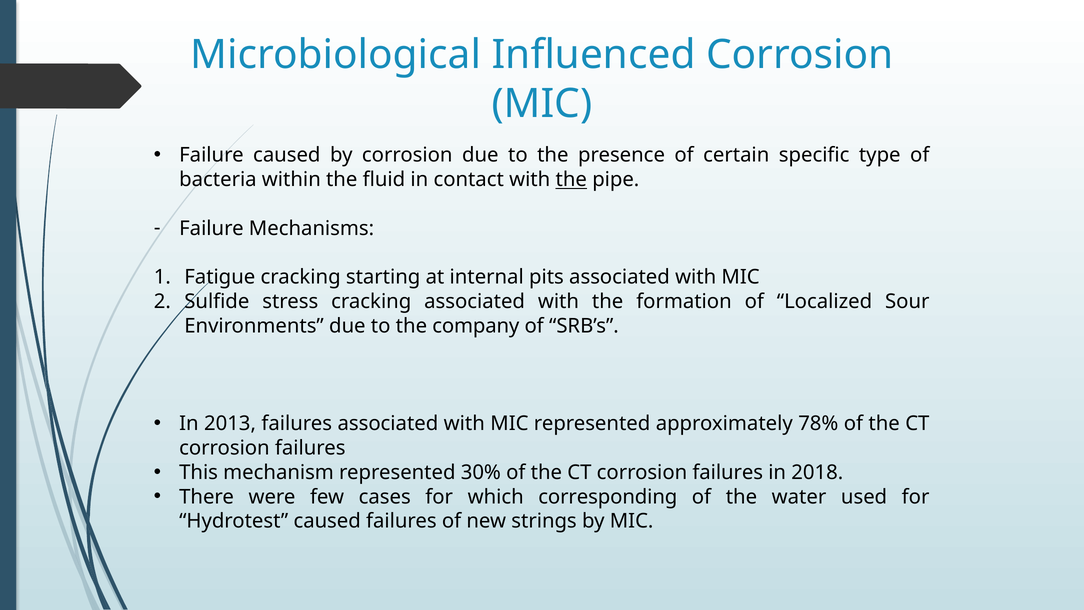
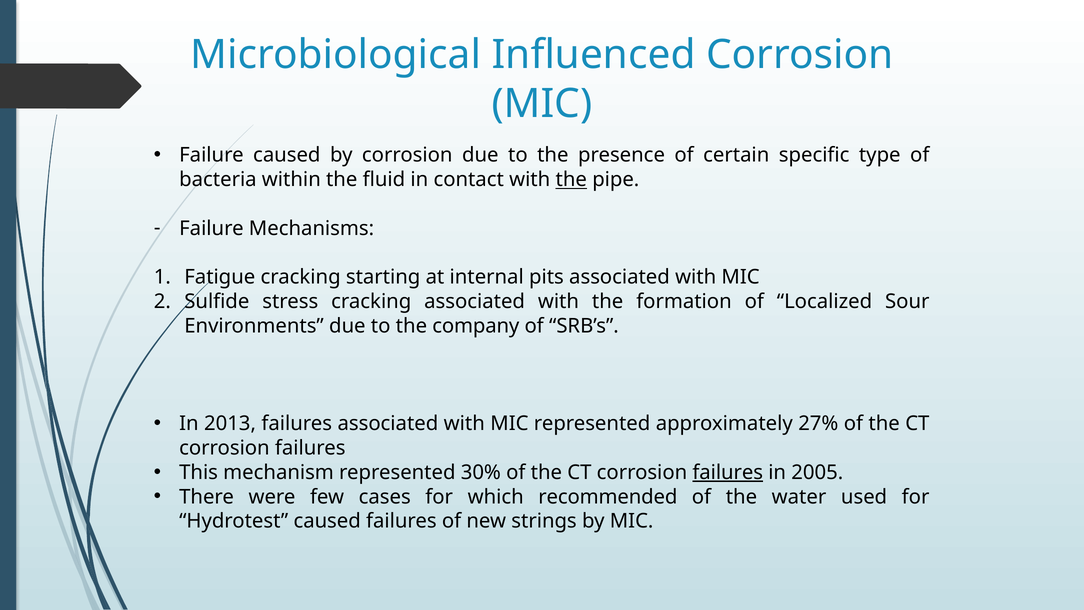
78%: 78% -> 27%
failures at (728, 472) underline: none -> present
2018: 2018 -> 2005
corresponding: corresponding -> recommended
